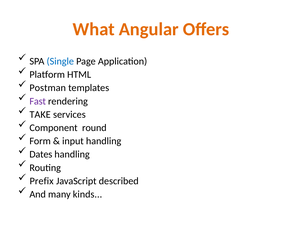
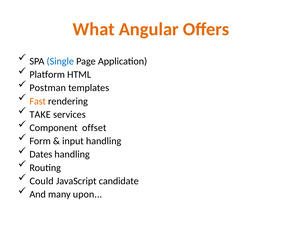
Fast colour: purple -> orange
round: round -> offset
Prefix: Prefix -> Could
described: described -> candidate
kinds: kinds -> upon
